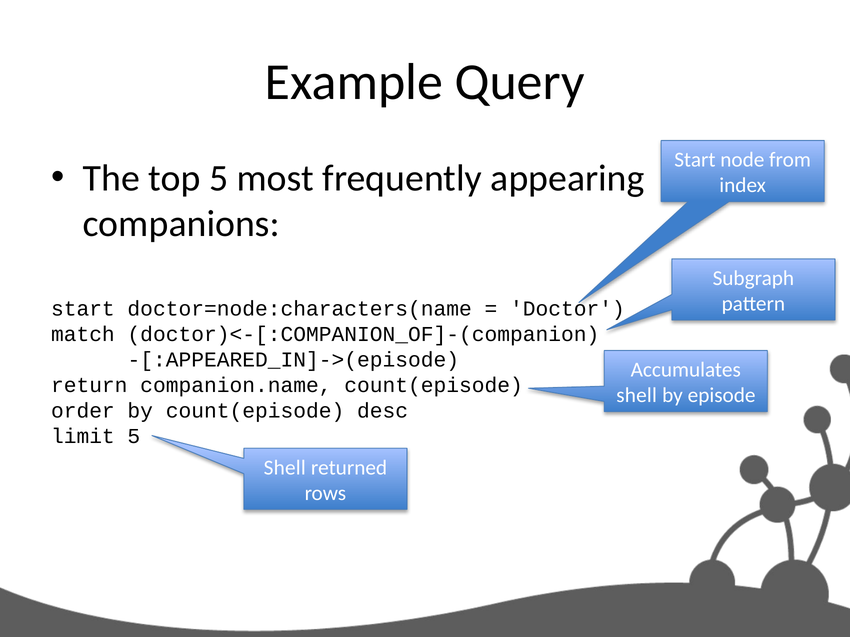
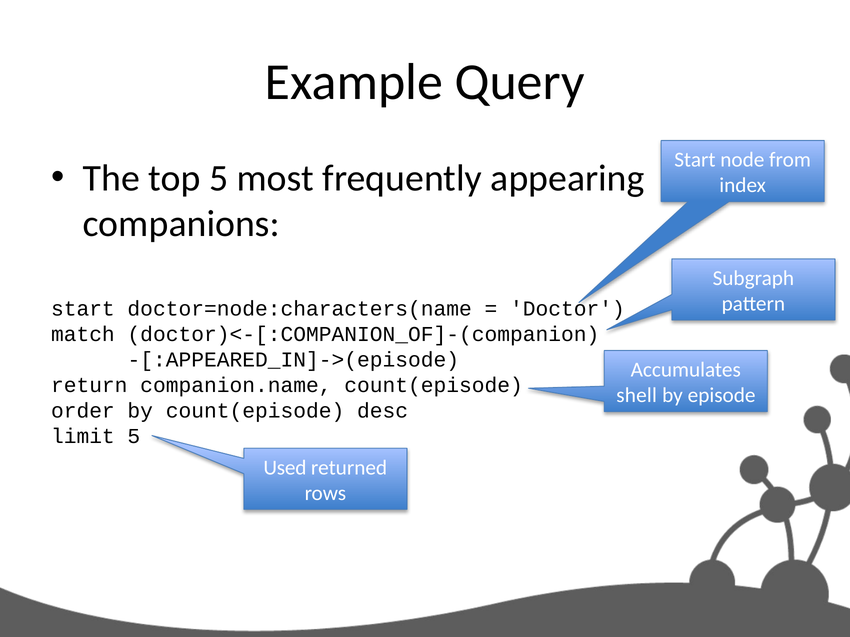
Shell at (285, 468): Shell -> Used
